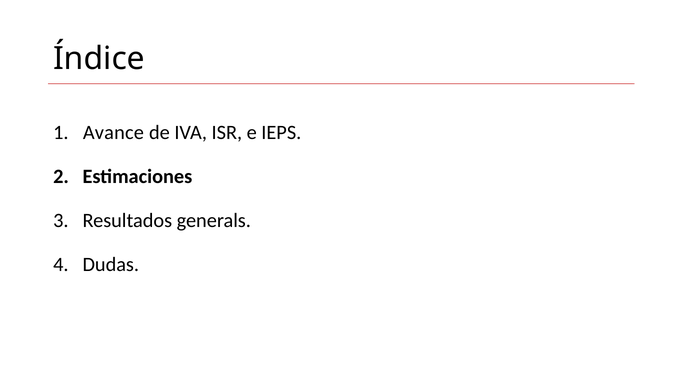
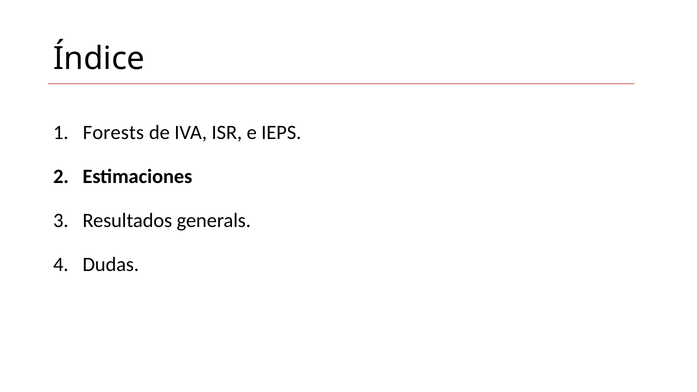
Avance: Avance -> Forests
